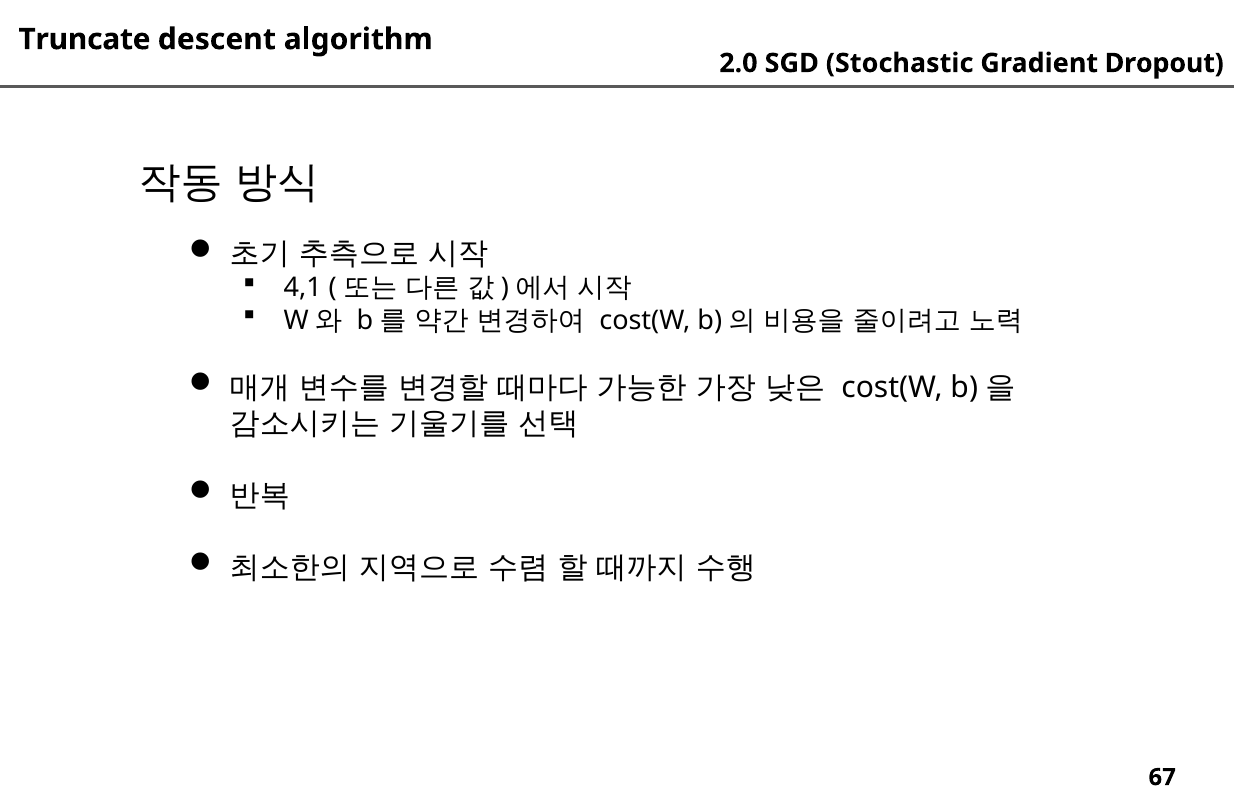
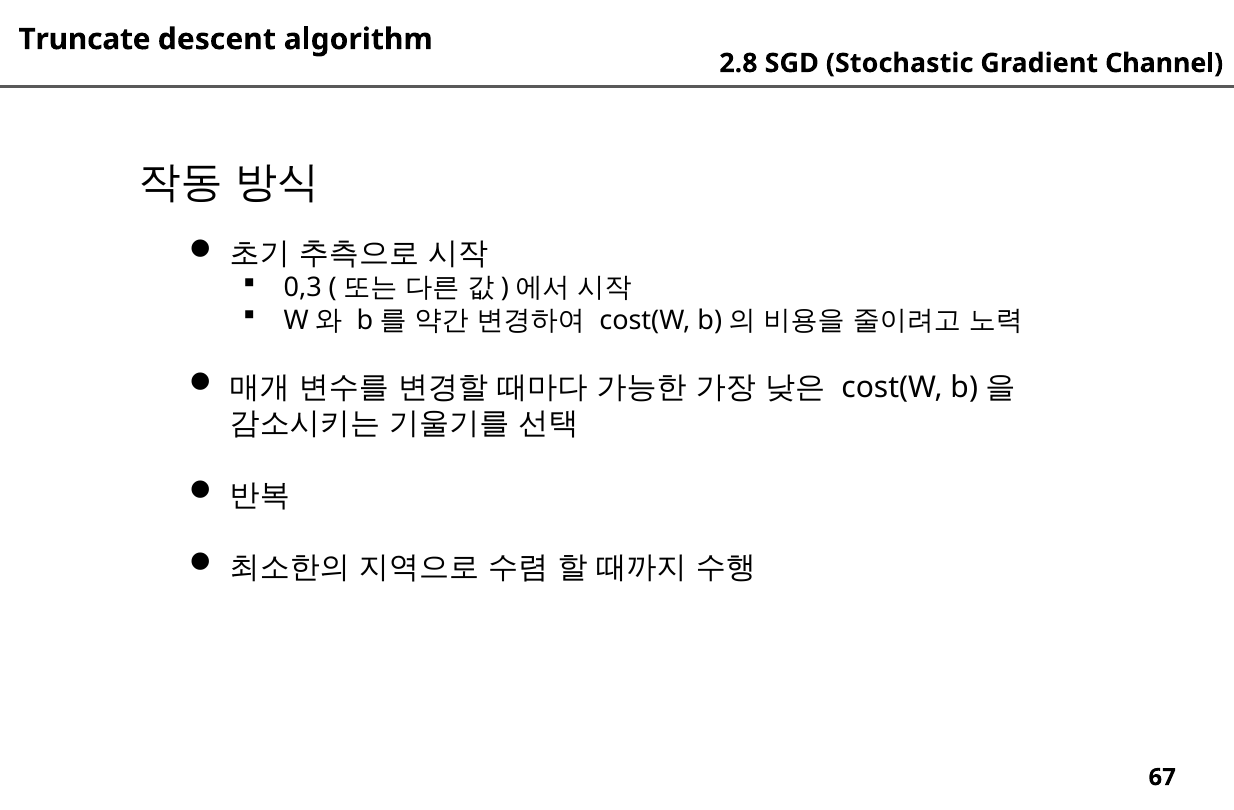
2.0: 2.0 -> 2.8
Dropout: Dropout -> Channel
4,1: 4,1 -> 0,3
